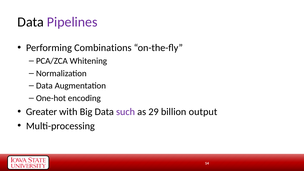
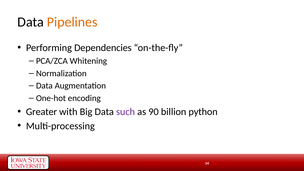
Pipelines colour: purple -> orange
Combinations: Combinations -> Dependencies
29: 29 -> 90
output: output -> python
